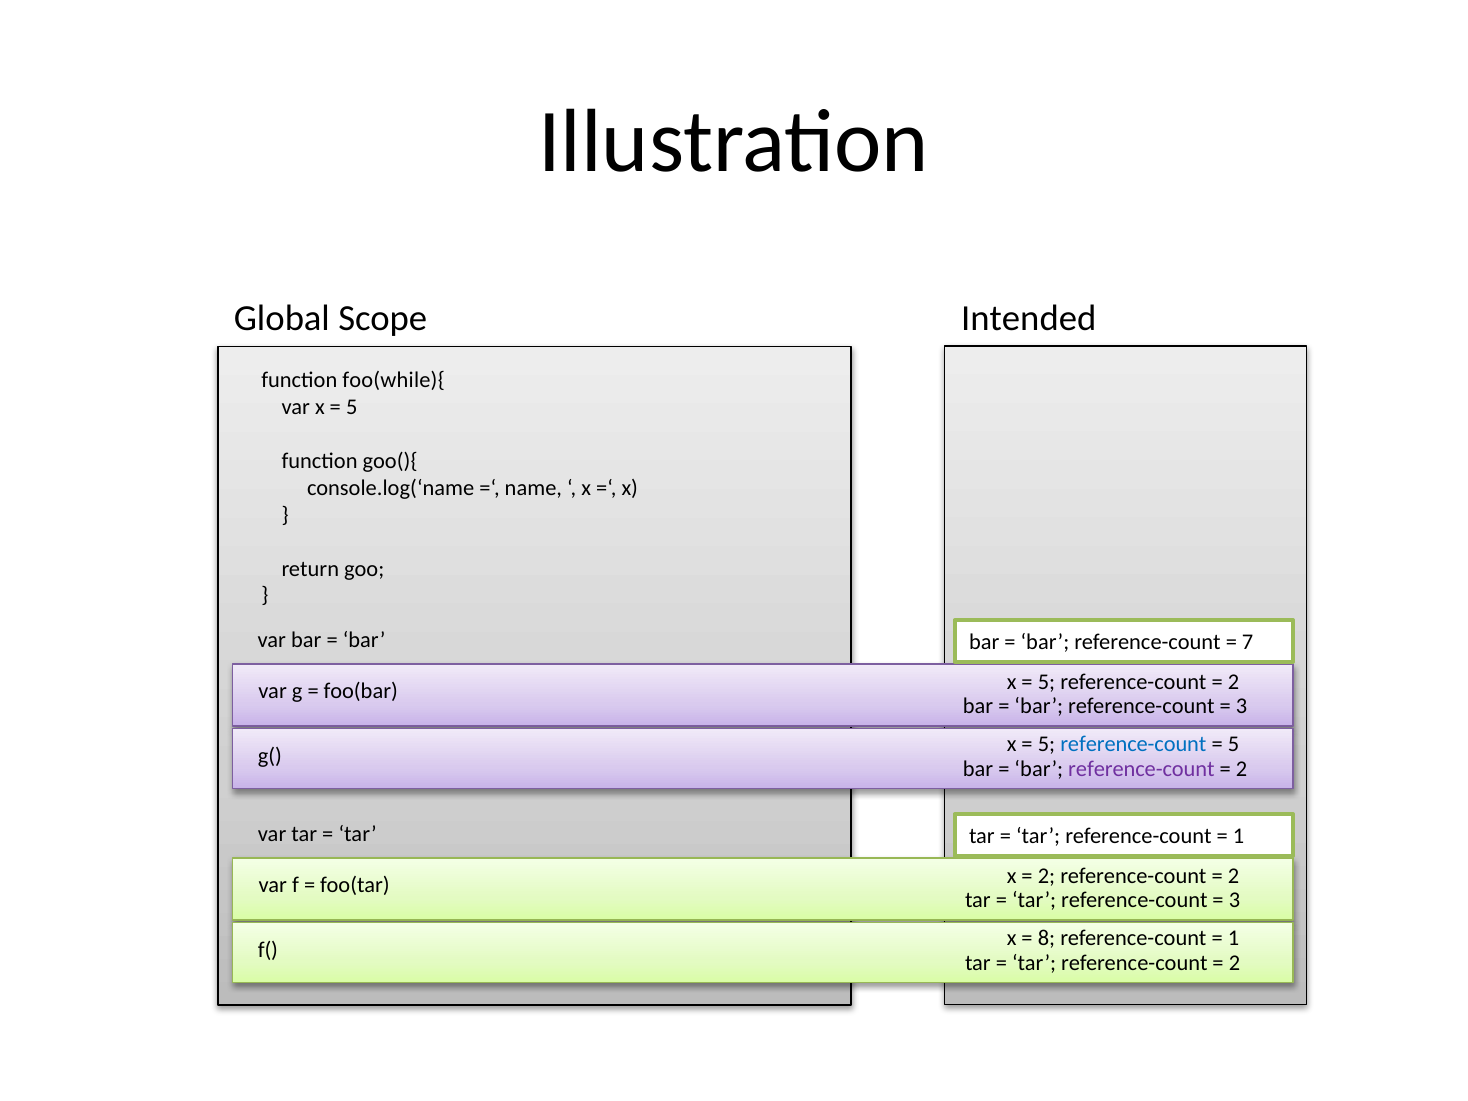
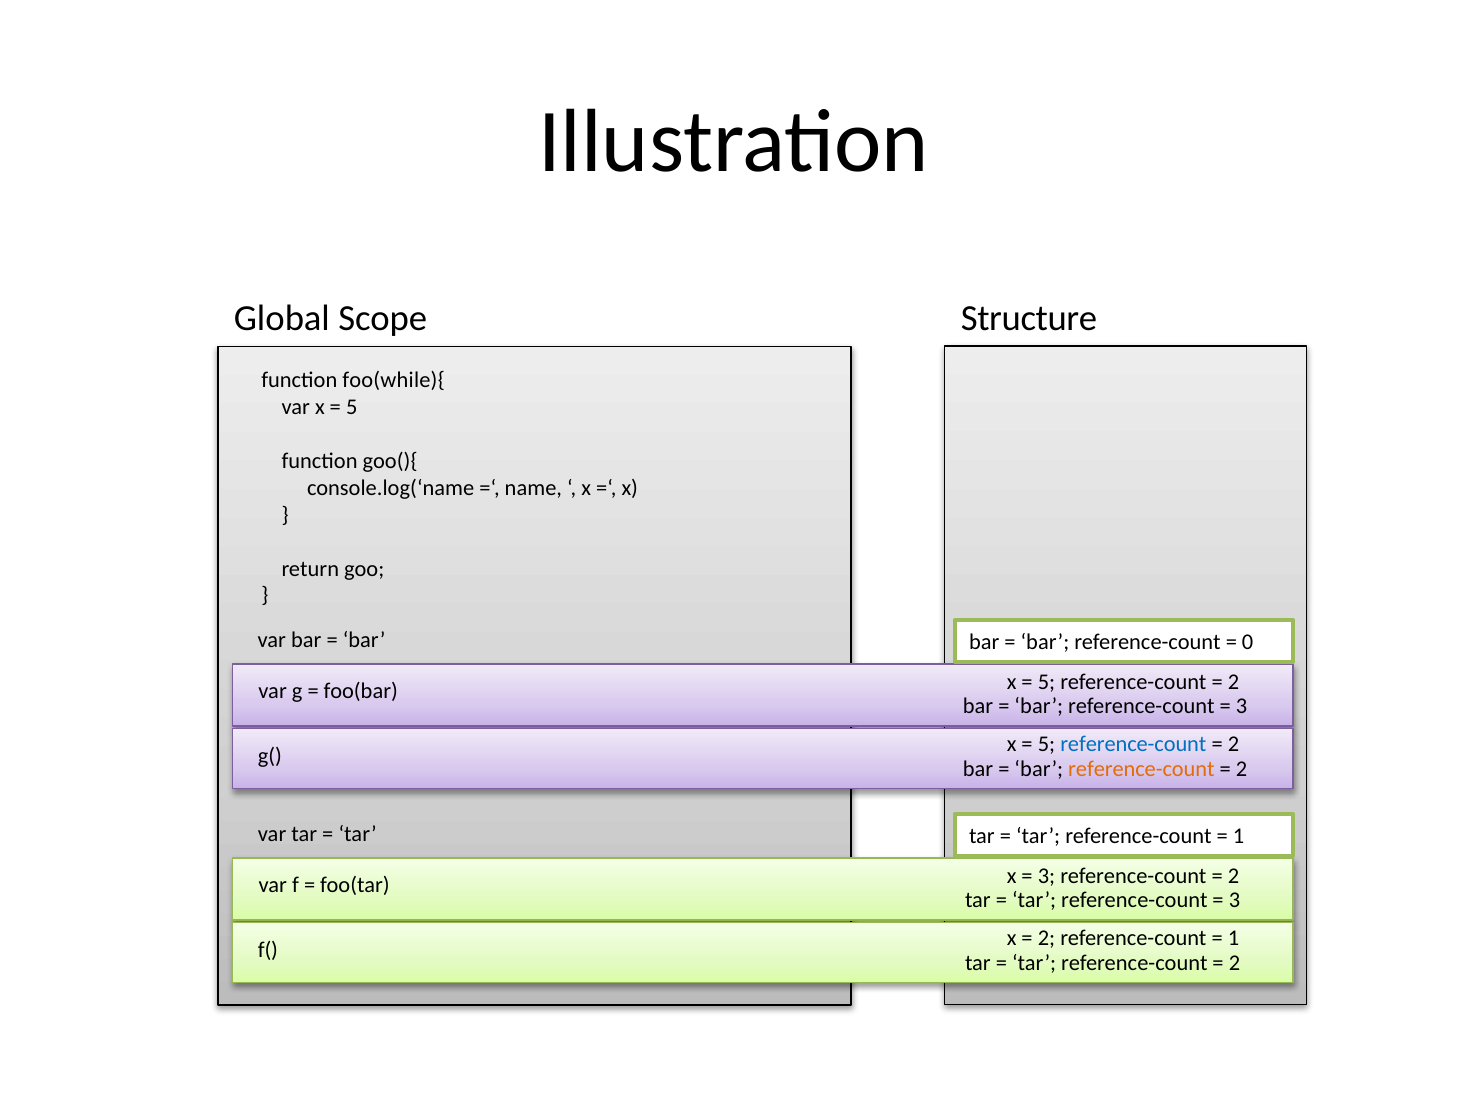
Intended: Intended -> Structure
7: 7 -> 0
5 at (1234, 745): 5 -> 2
reference-count at (1141, 769) colour: purple -> orange
2 at (1046, 876): 2 -> 3
8 at (1046, 938): 8 -> 2
